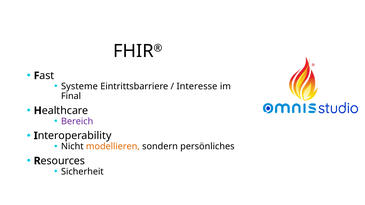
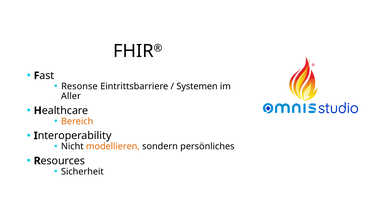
Systeme: Systeme -> Resonse
Interesse: Interesse -> Systemen
Final: Final -> Aller
Bereich colour: purple -> orange
